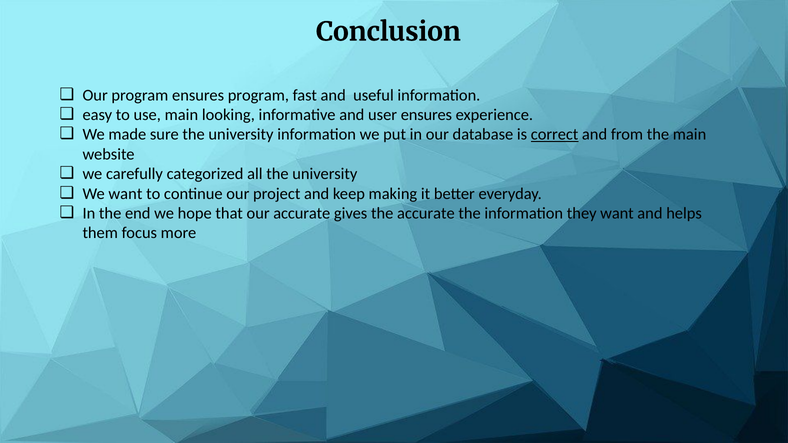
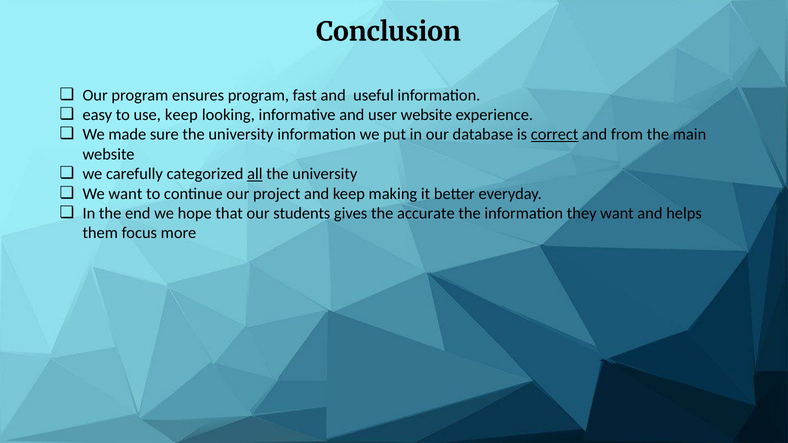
use main: main -> keep
user ensures: ensures -> website
all underline: none -> present
our accurate: accurate -> students
